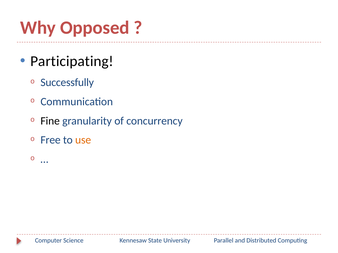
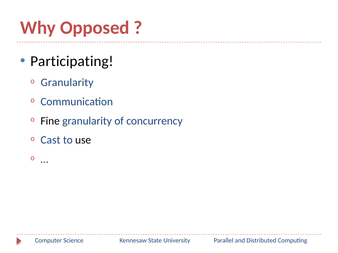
Successfully at (67, 83): Successfully -> Granularity
Free: Free -> Cast
use colour: orange -> black
